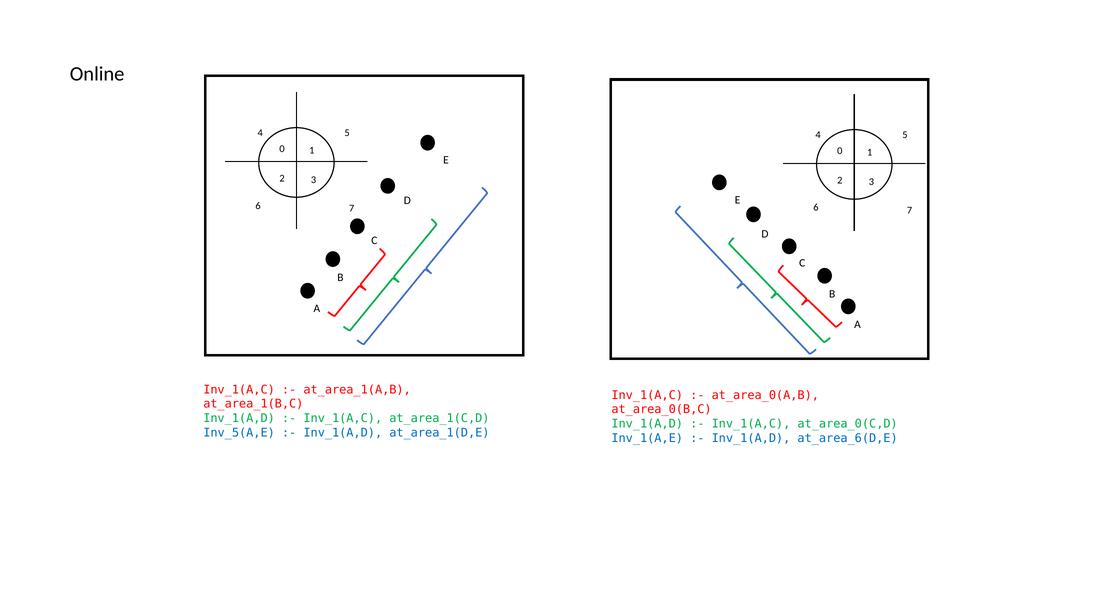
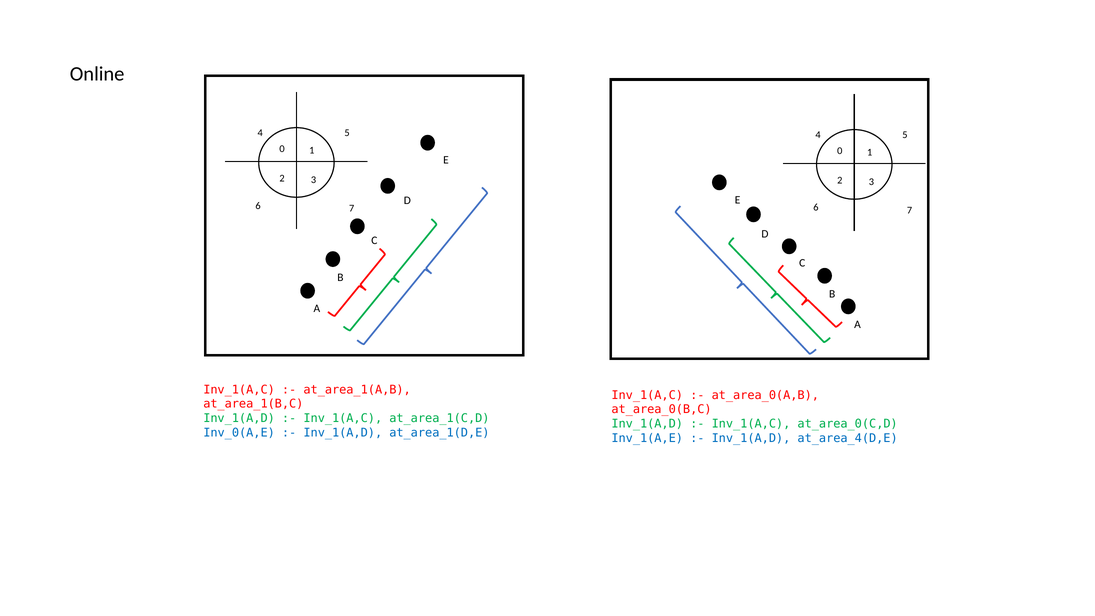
Inv_5(A,E: Inv_5(A,E -> Inv_0(A,E
at_area_6(D,E: at_area_6(D,E -> at_area_4(D,E
